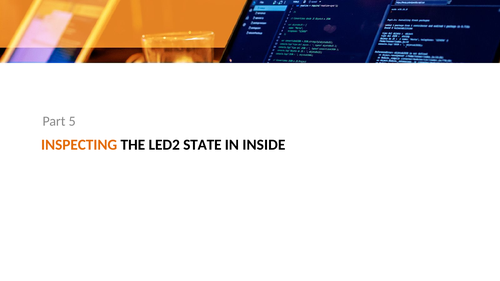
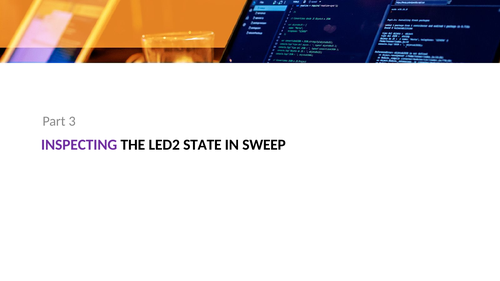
5: 5 -> 3
INSPECTING colour: orange -> purple
INSIDE: INSIDE -> SWEEP
